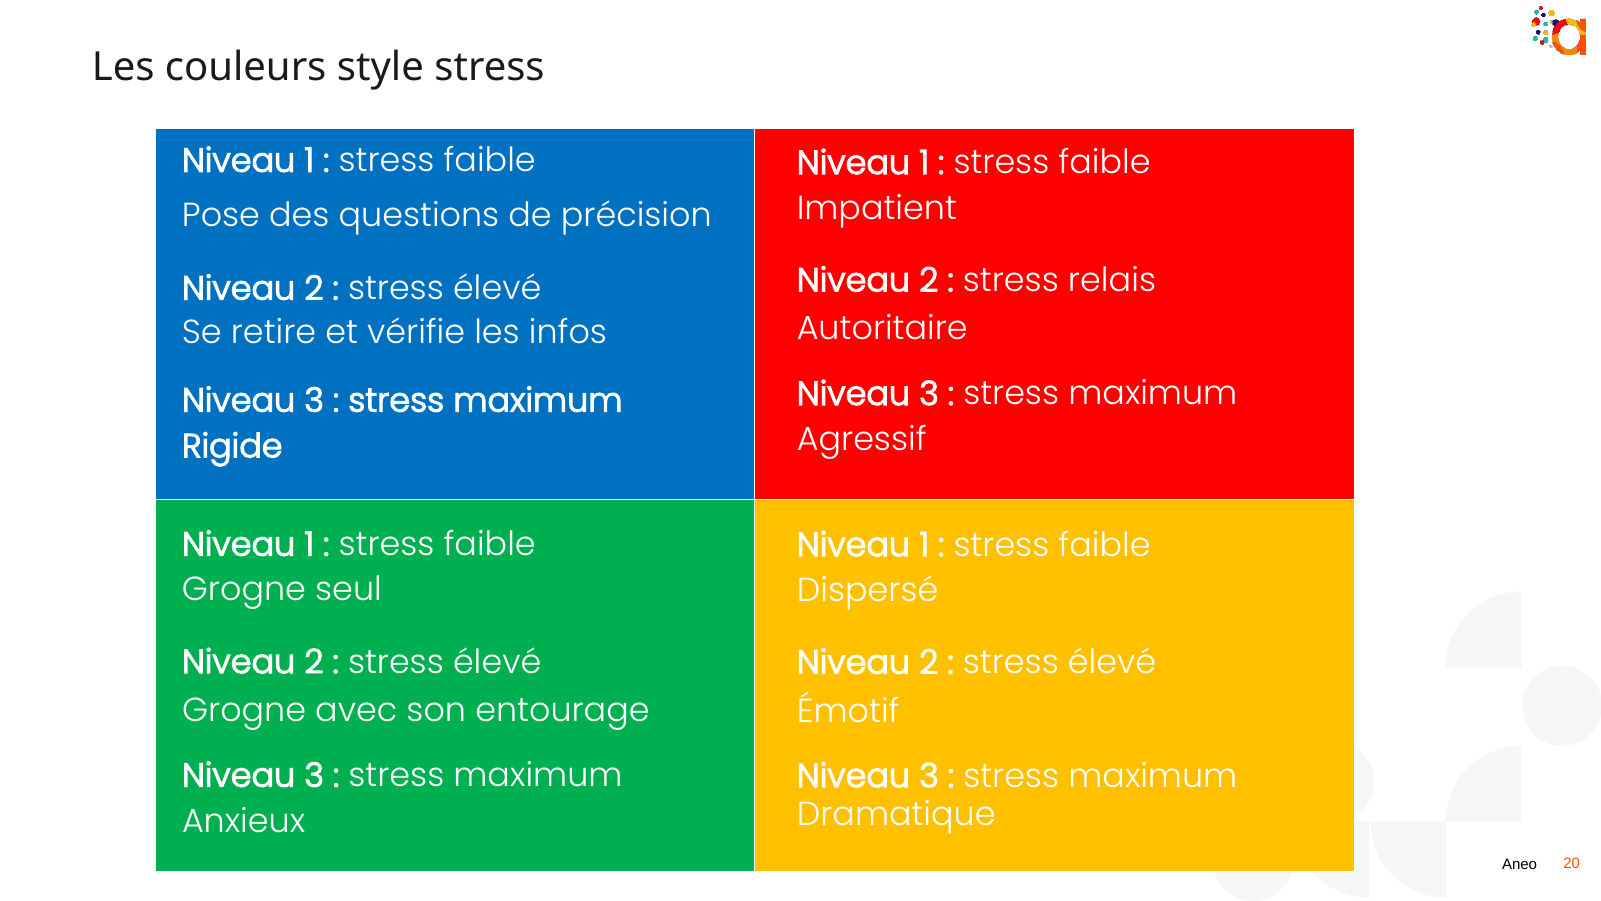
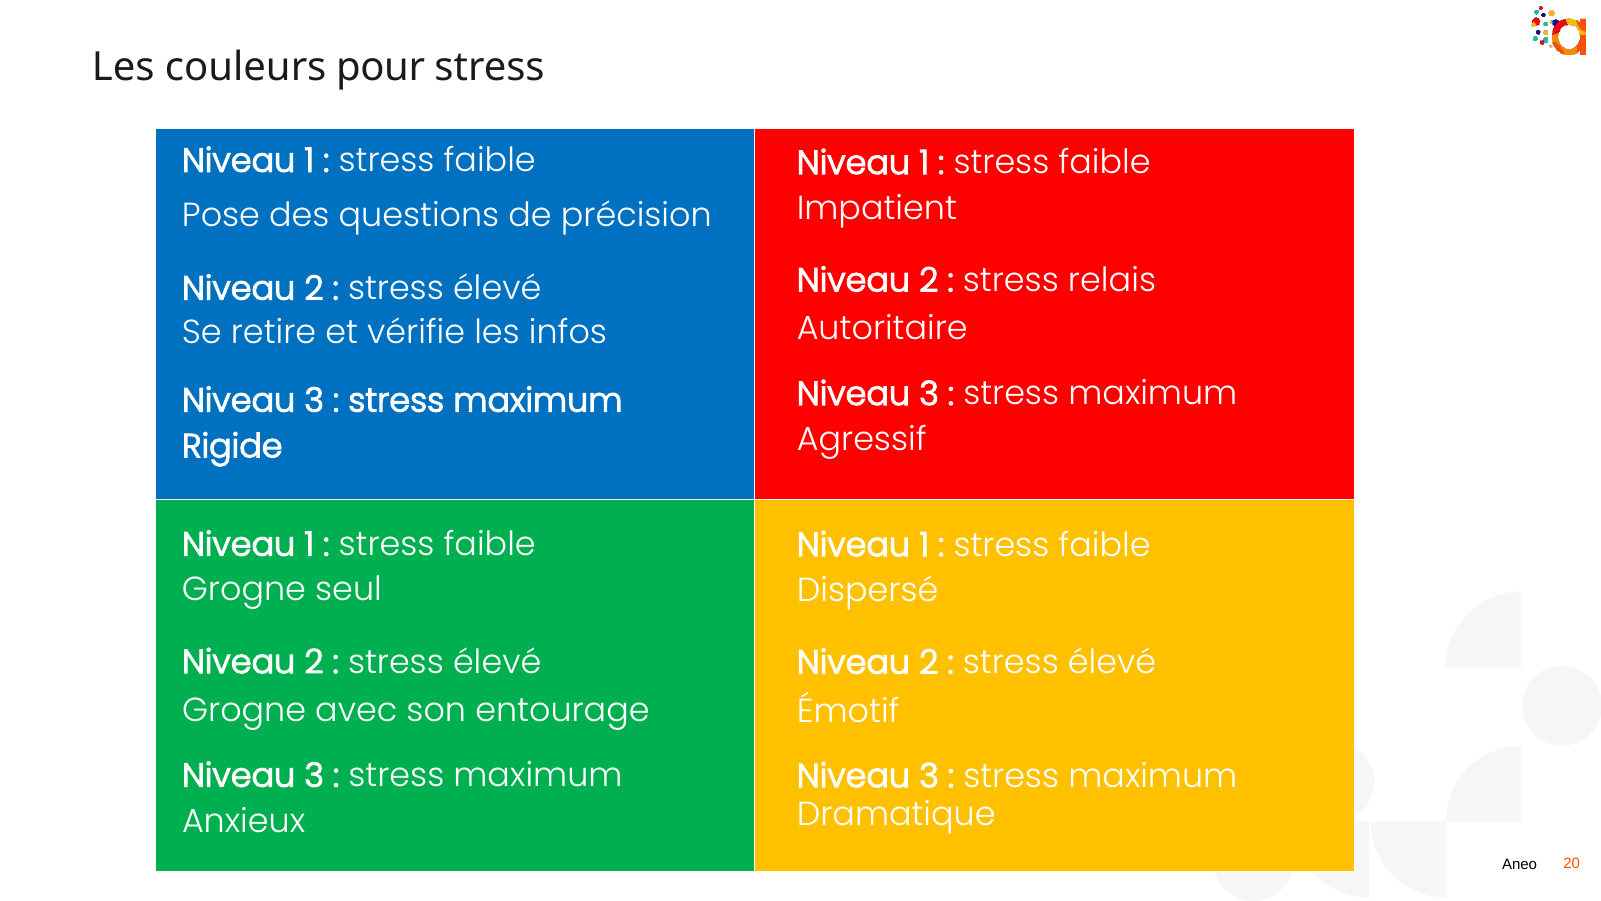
style: style -> pour
